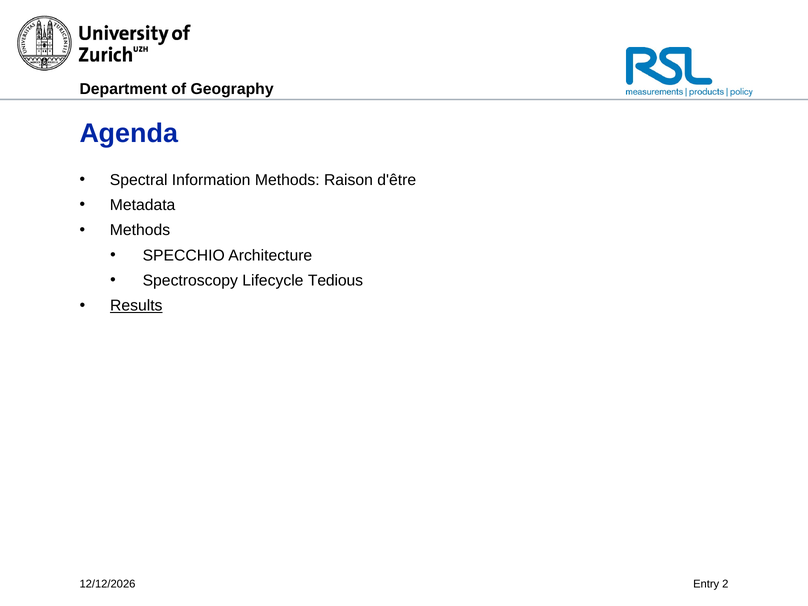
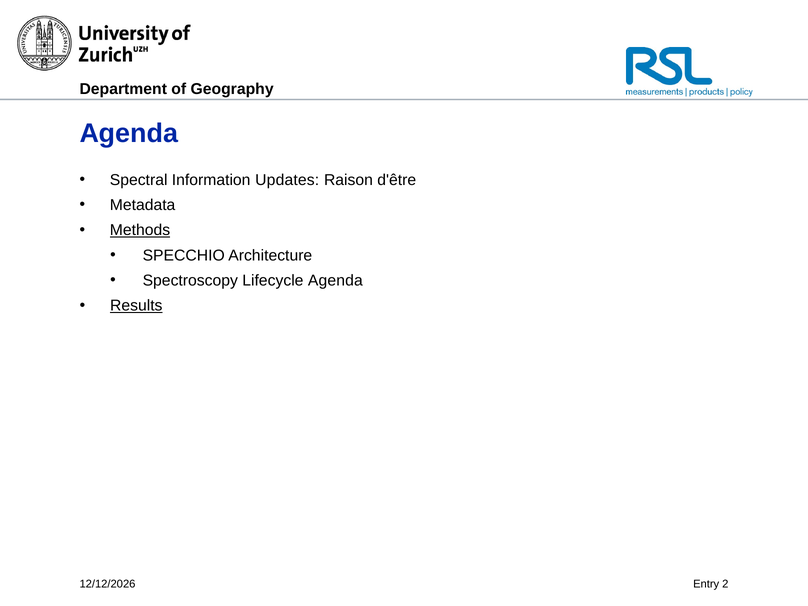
Information Methods: Methods -> Updates
Methods at (140, 230) underline: none -> present
Lifecycle Tedious: Tedious -> Agenda
